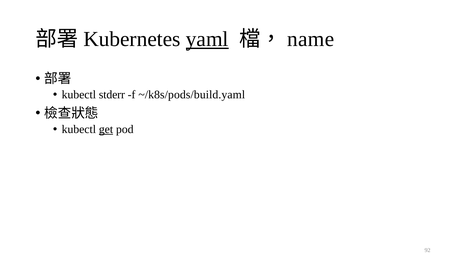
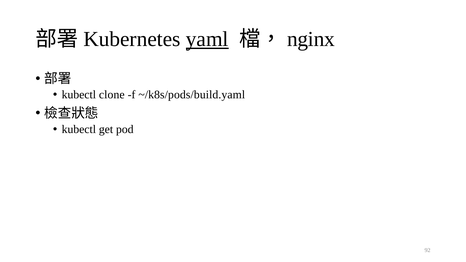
name: name -> nginx
stderr: stderr -> clone
get underline: present -> none
